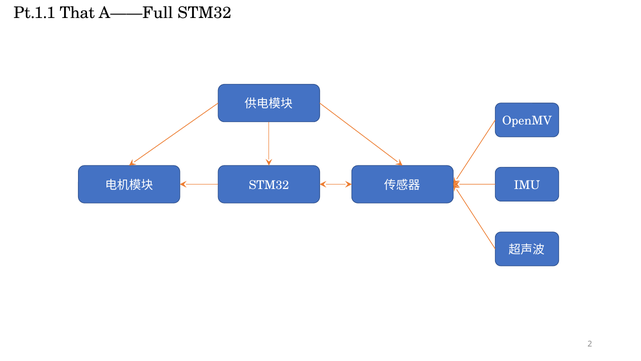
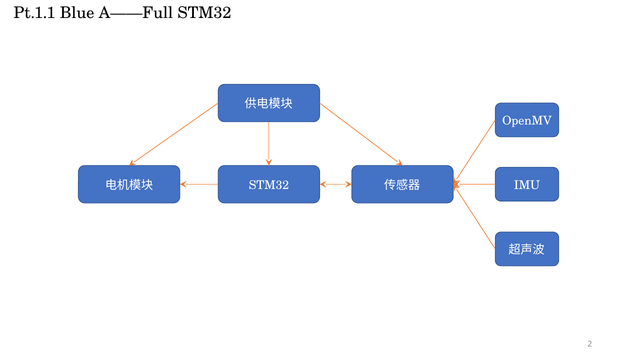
That: That -> Blue
